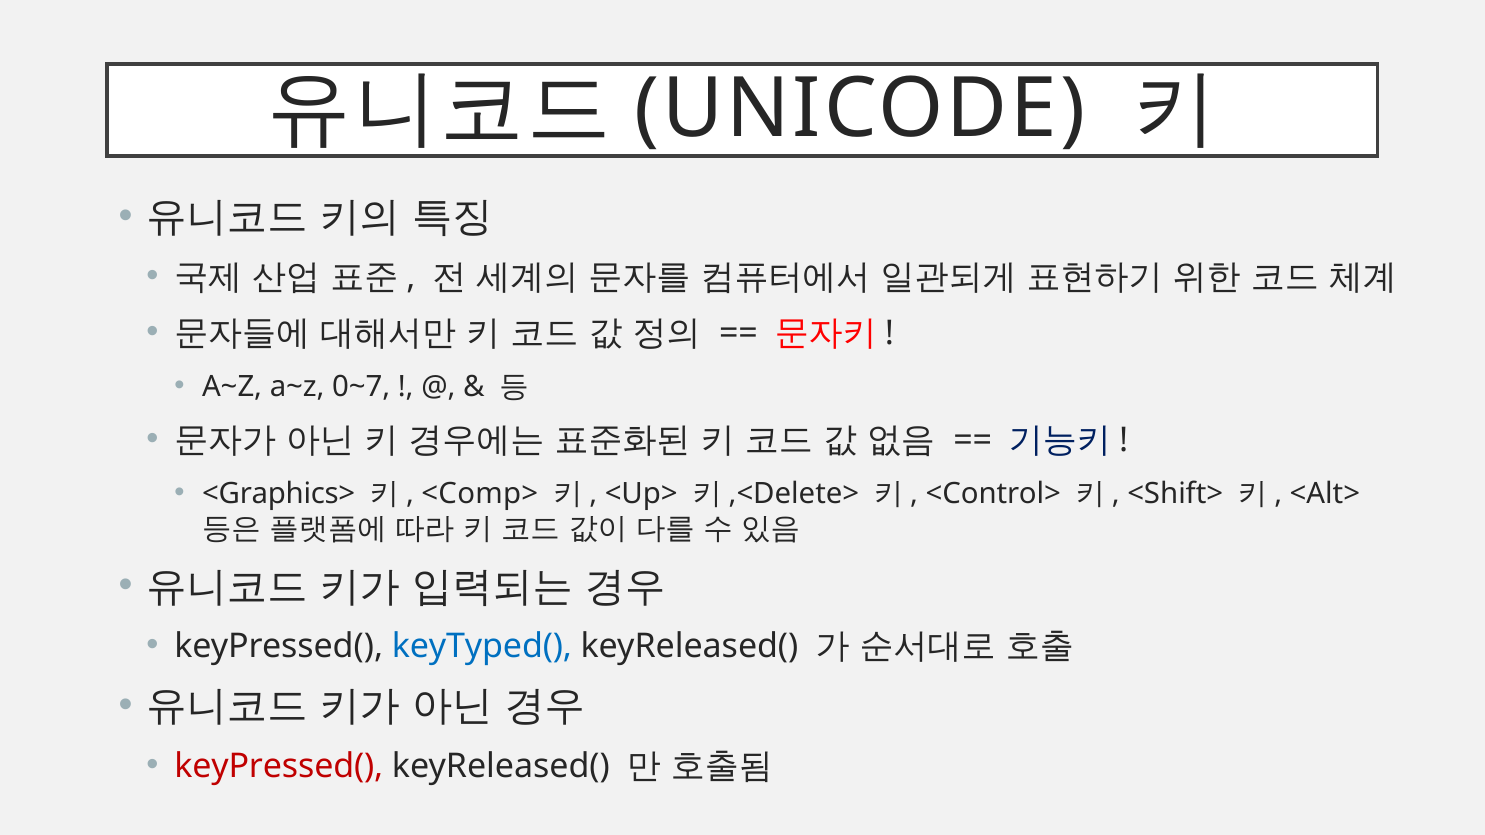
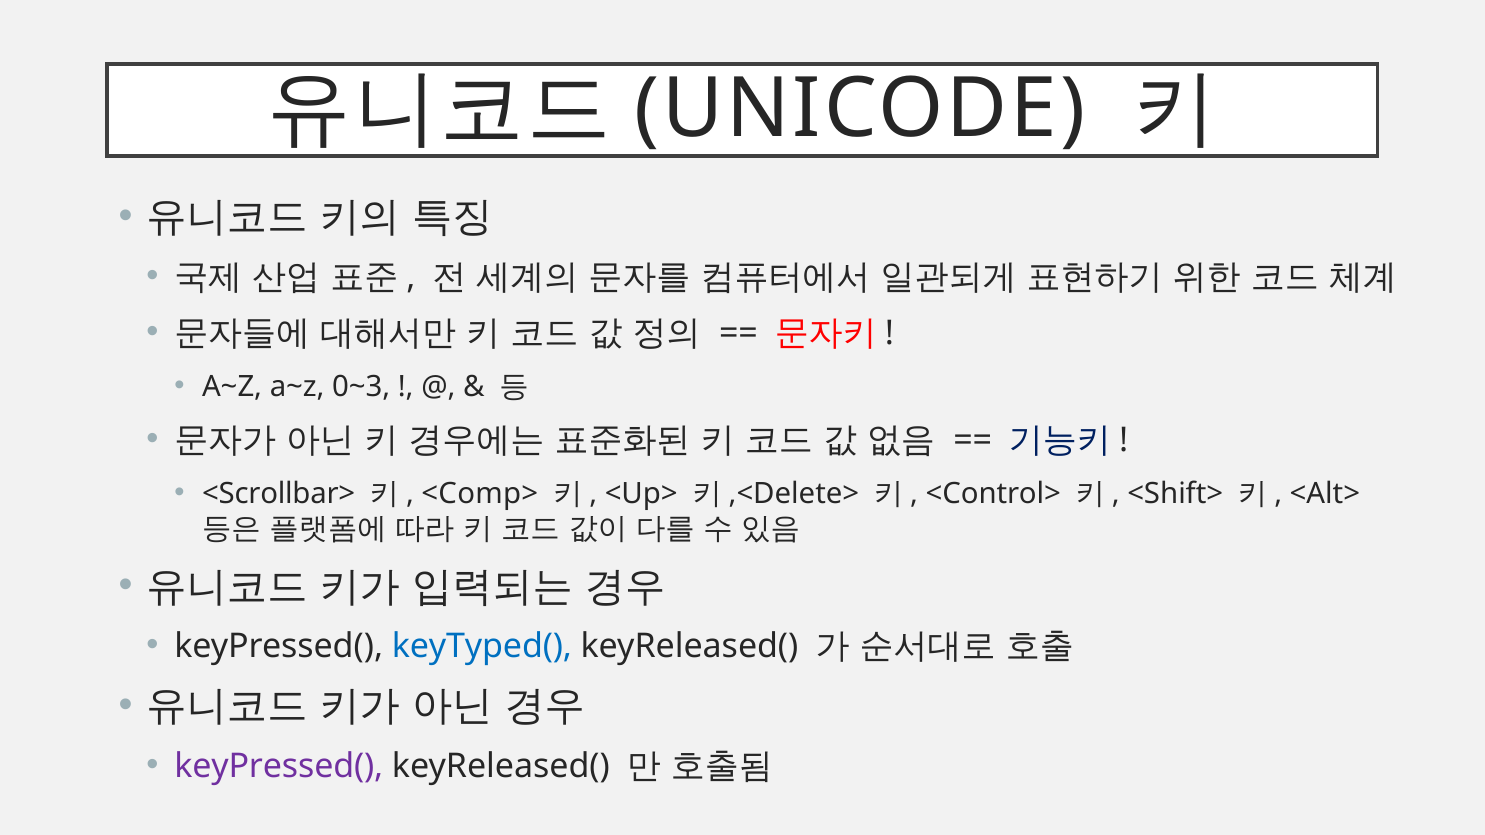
0~7: 0~7 -> 0~3
<Graphics>: <Graphics> -> <Scrollbar>
keyPressed( at (279, 767) colour: red -> purple
